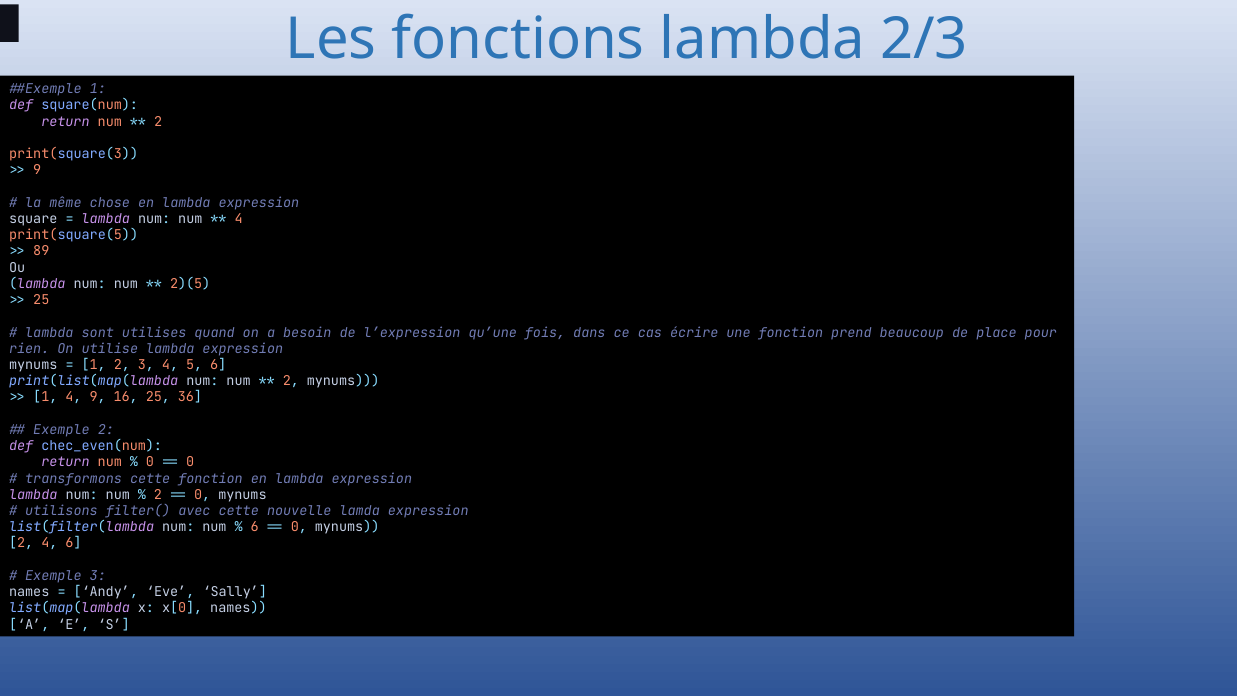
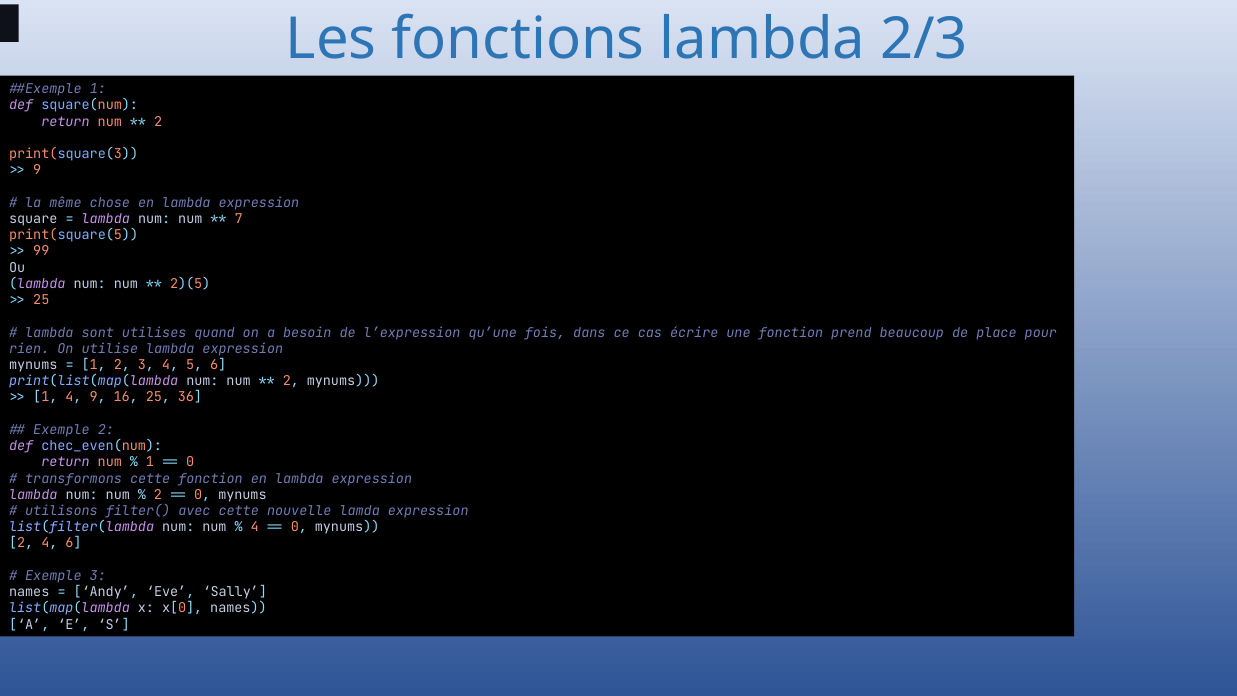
4 at (239, 219): 4 -> 7
89: 89 -> 99
0 at (150, 462): 0 -> 1
6 at (255, 527): 6 -> 4
